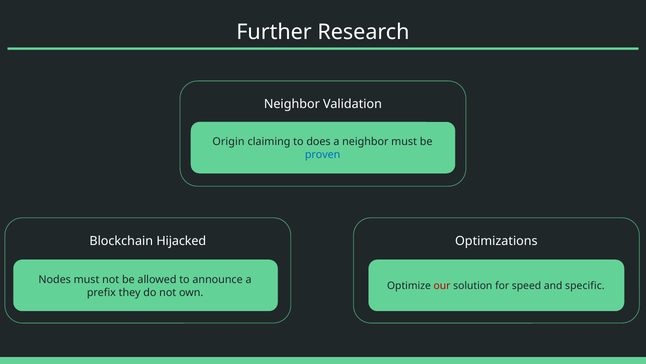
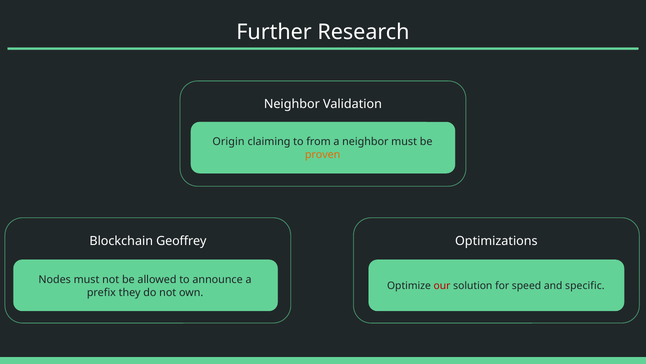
does: does -> from
proven colour: blue -> orange
Hijacked: Hijacked -> Geoffrey
